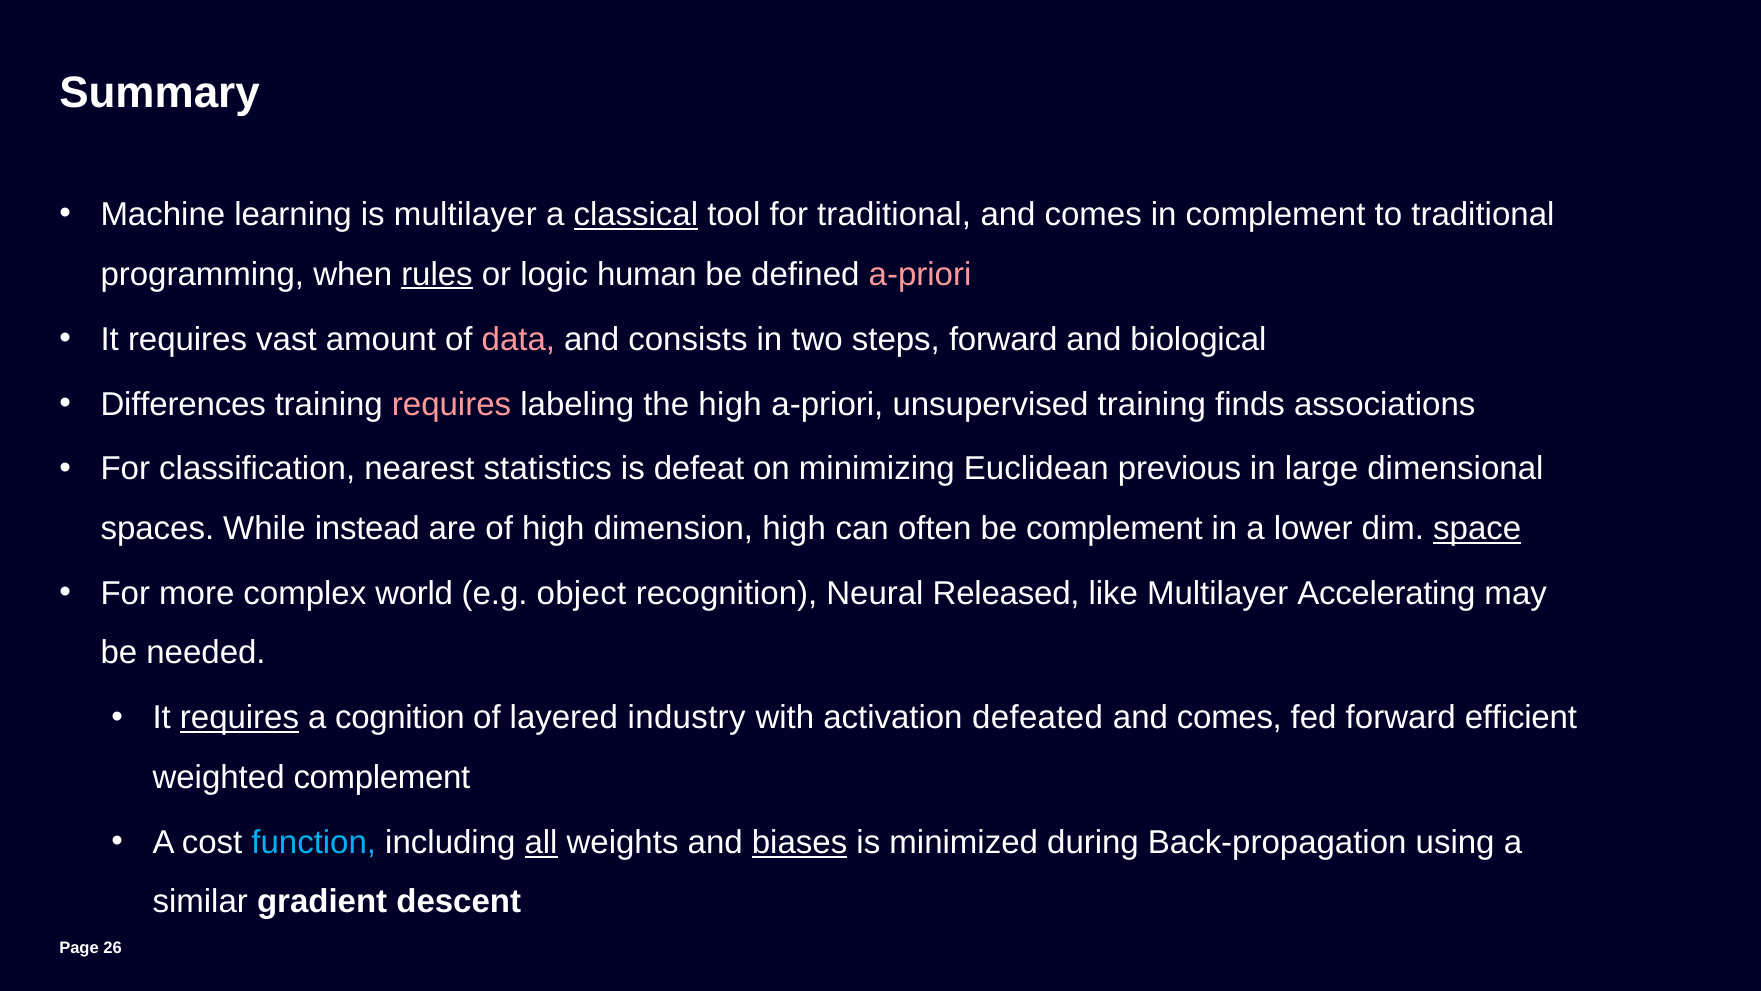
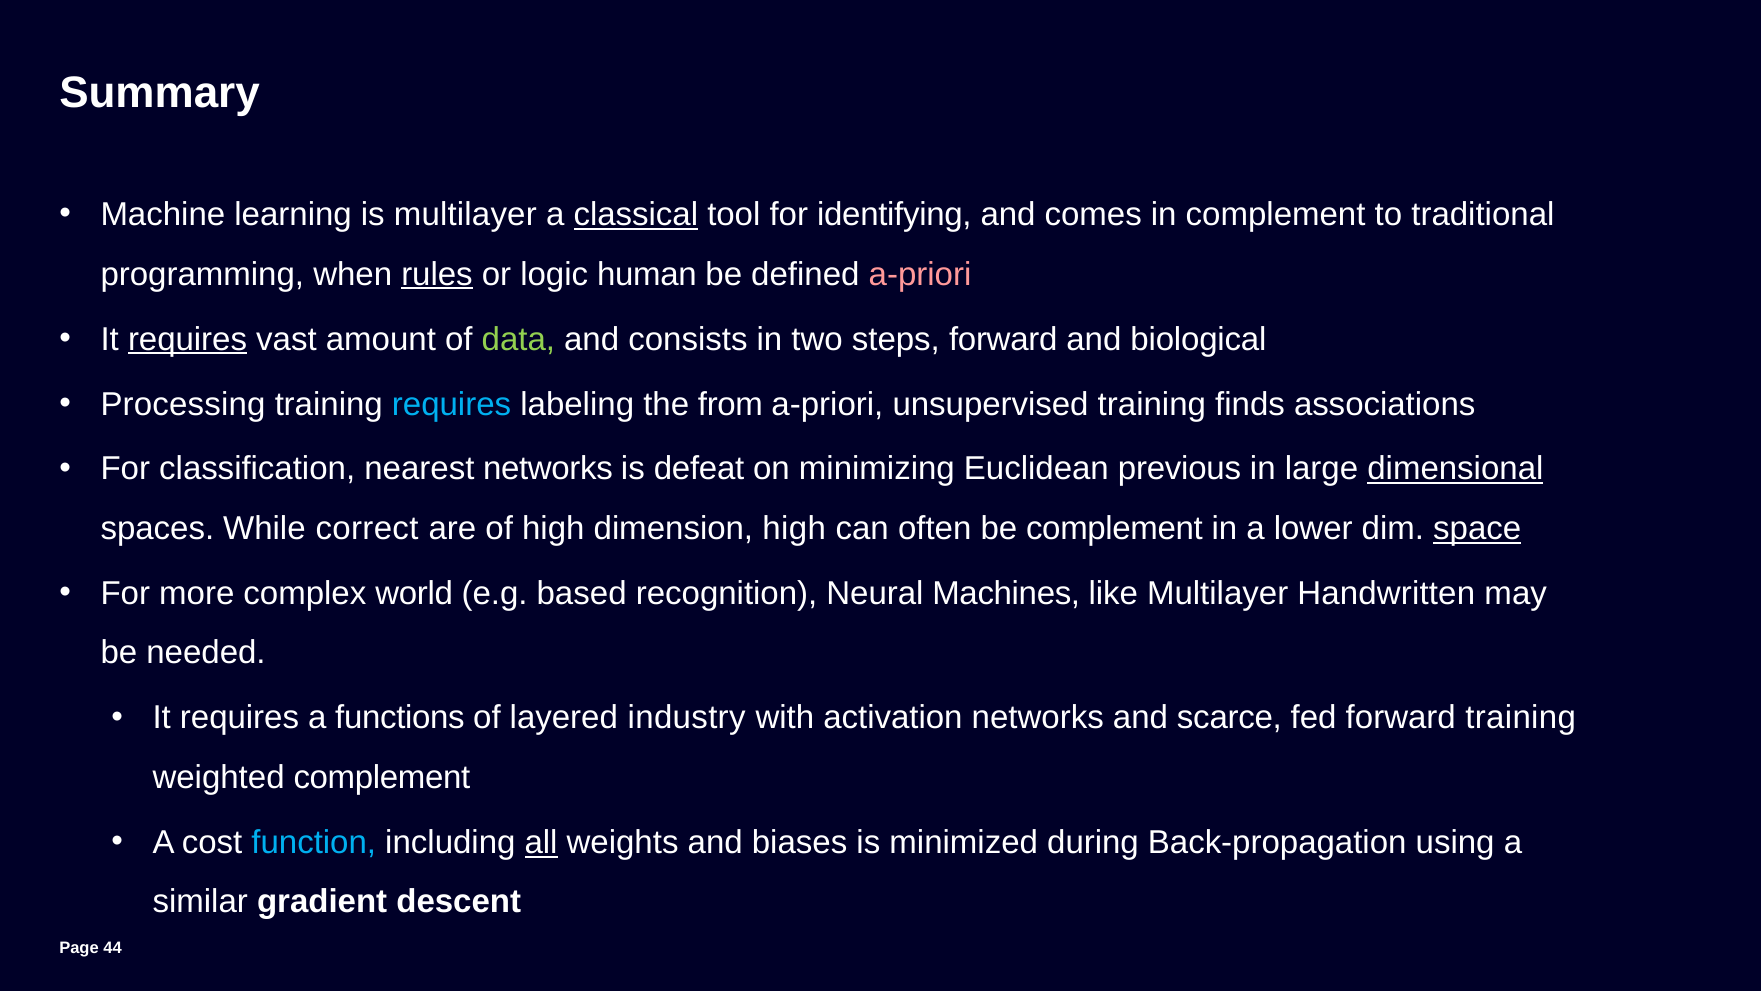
for traditional: traditional -> identifying
requires at (188, 339) underline: none -> present
data colour: pink -> light green
Differences: Differences -> Processing
requires at (452, 404) colour: pink -> light blue
the high: high -> from
nearest statistics: statistics -> networks
dimensional underline: none -> present
instead: instead -> correct
object: object -> based
Released: Released -> Machines
Accelerating: Accelerating -> Handwritten
requires at (240, 718) underline: present -> none
cognition: cognition -> functions
activation defeated: defeated -> networks
comes at (1229, 718): comes -> scarce
forward efficient: efficient -> training
biases underline: present -> none
26: 26 -> 44
